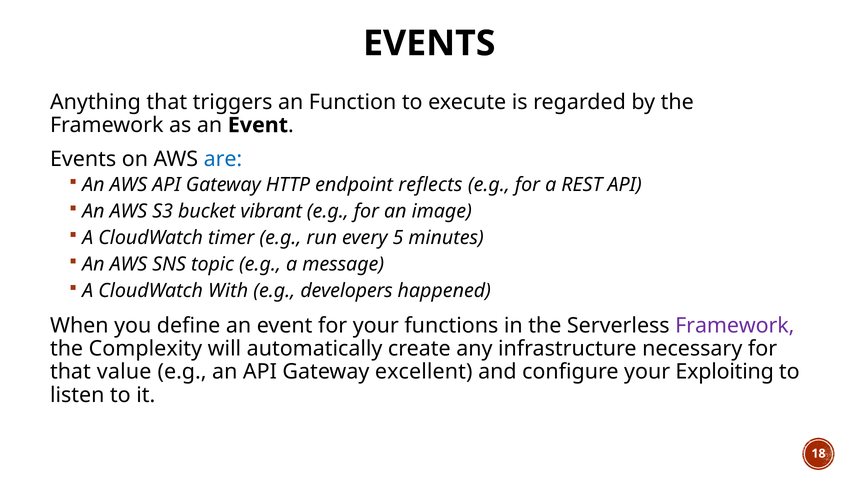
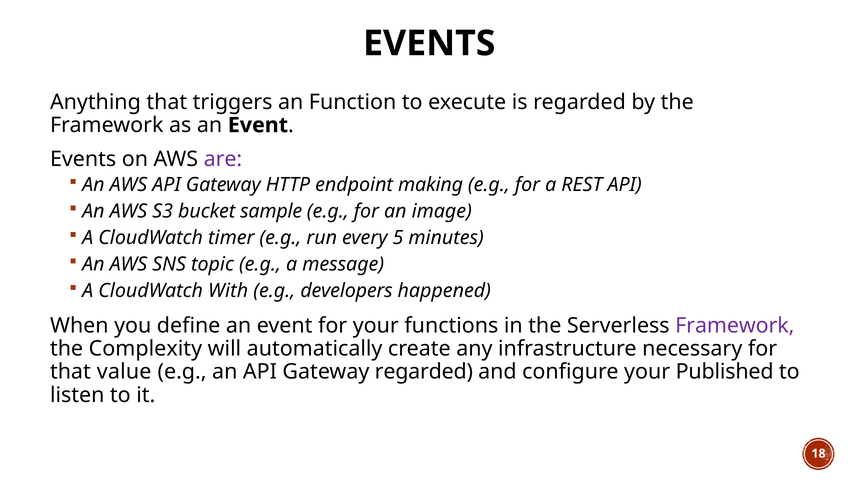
are colour: blue -> purple
reflects: reflects -> making
vibrant: vibrant -> sample
Gateway excellent: excellent -> regarded
Exploiting: Exploiting -> Published
